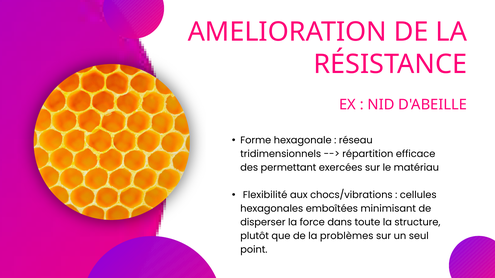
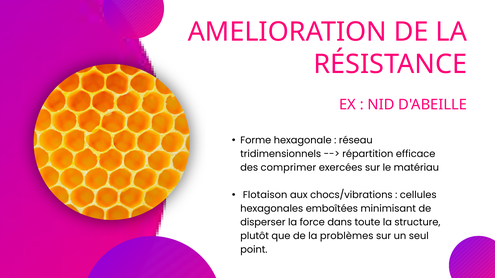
permettant: permettant -> comprimer
Flexibilité: Flexibilité -> Flotaison
